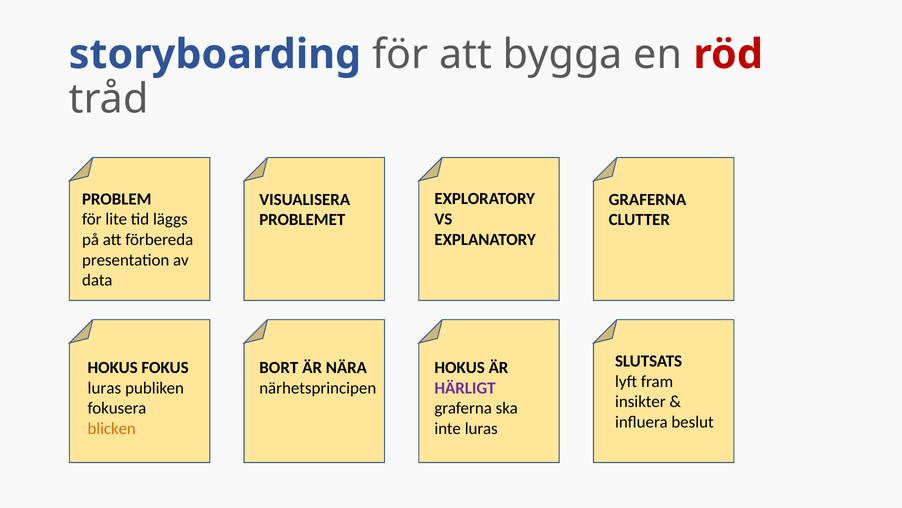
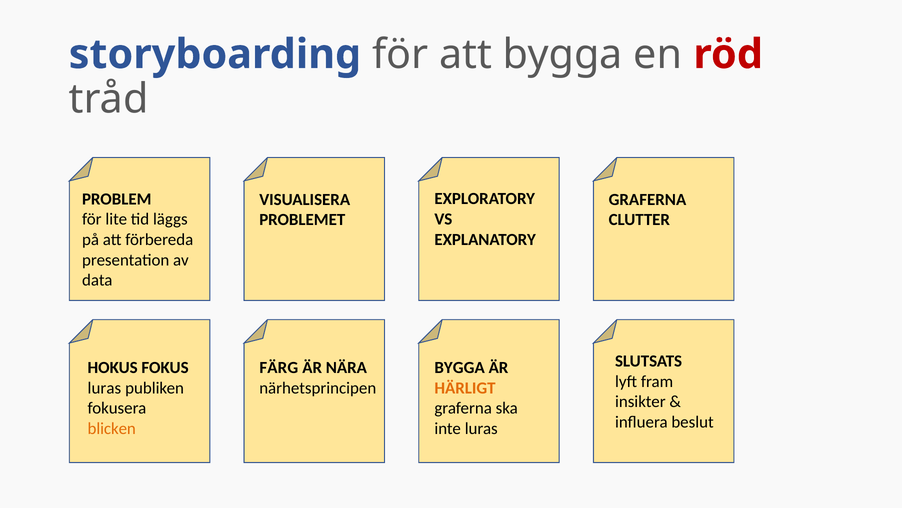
BORT: BORT -> FÄRG
HOKUS at (460, 367): HOKUS -> BYGGA
HÄRLIGT colour: purple -> orange
